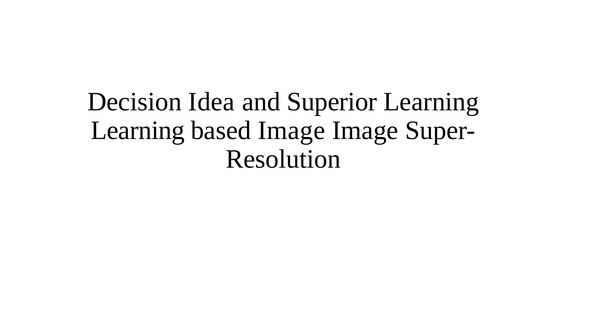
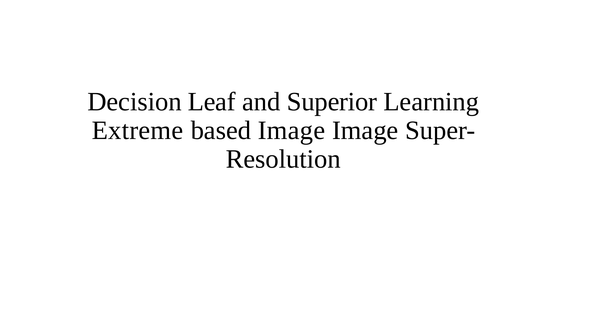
Idea: Idea -> Leaf
Learning at (138, 131): Learning -> Extreme
